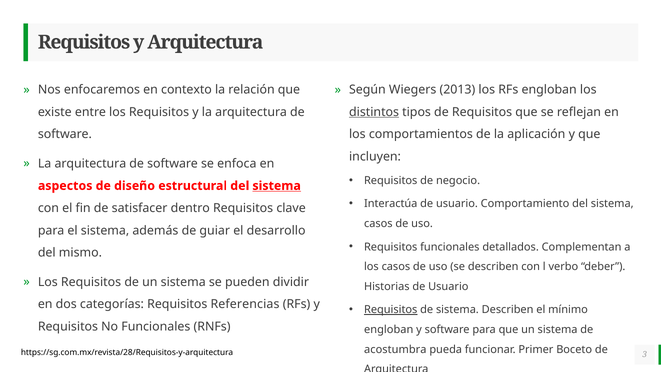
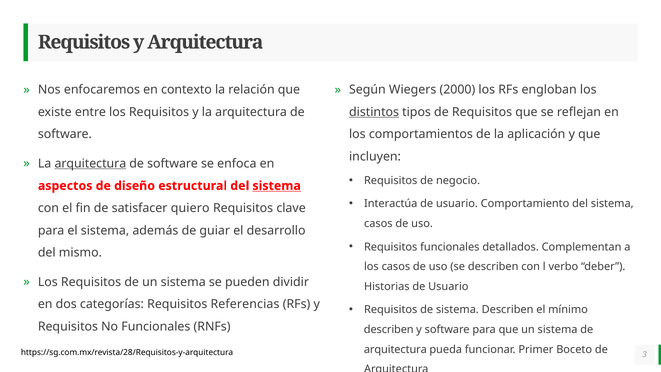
2013: 2013 -> 2000
arquitectura at (90, 163) underline: none -> present
dentro: dentro -> quiero
Requisitos at (391, 310) underline: present -> none
engloban at (389, 329): engloban -> describen
acostumbra at (395, 349): acostumbra -> arquitectura
